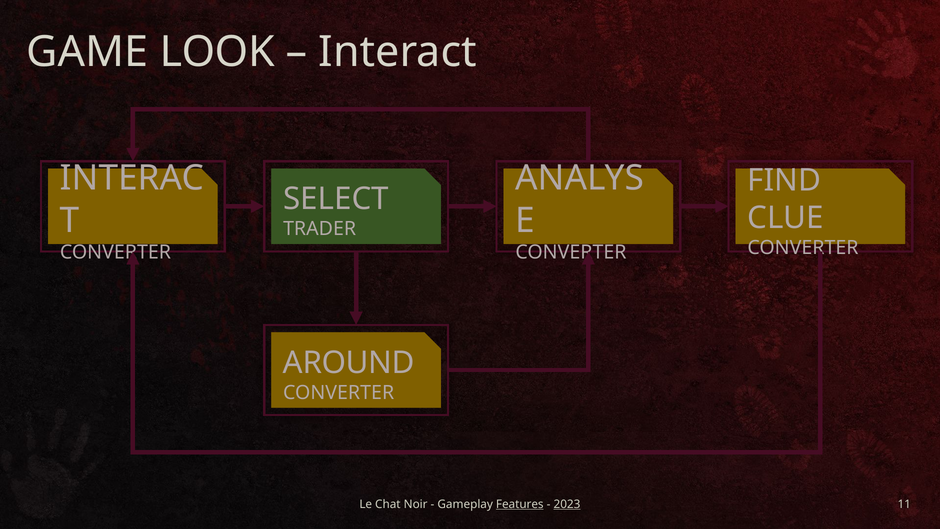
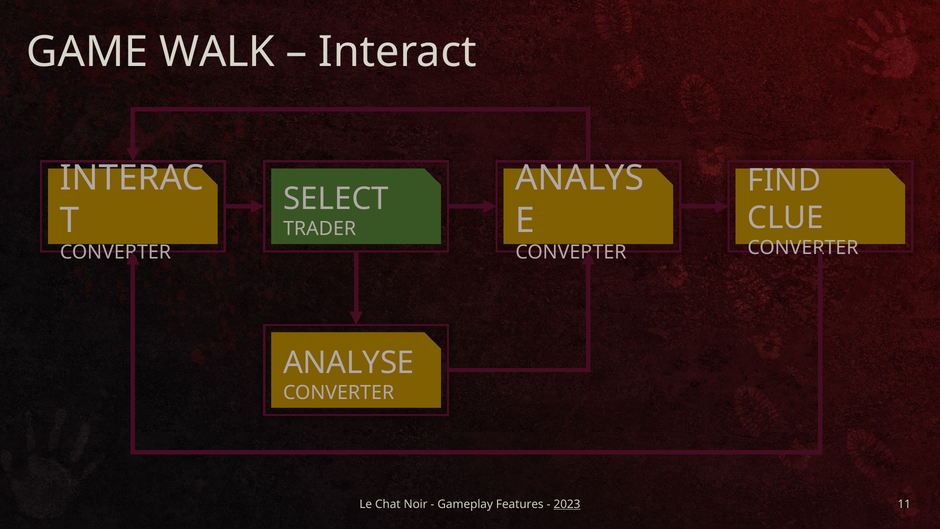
LOOK: LOOK -> WALK
AROUND: AROUND -> ANALYSE
Features underline: present -> none
